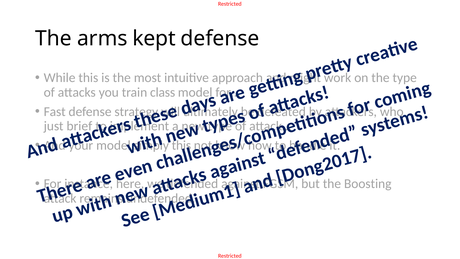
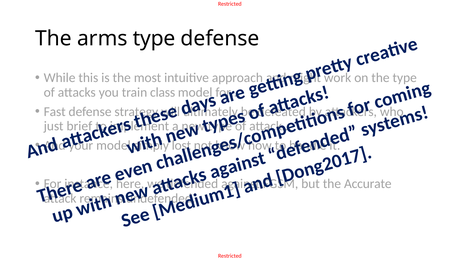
arms kept: kept -> type
this at (181, 145): this -> lost
Boosting: Boosting -> Accurate
